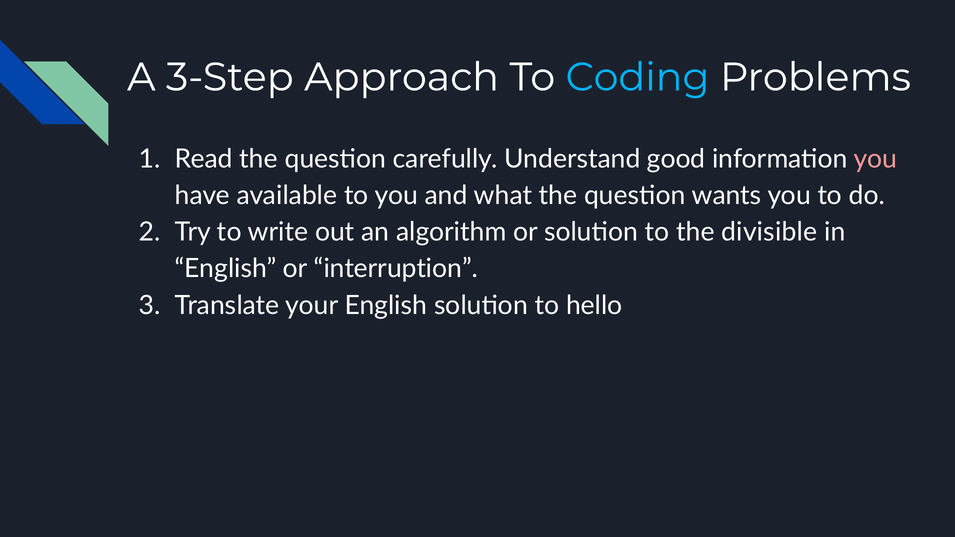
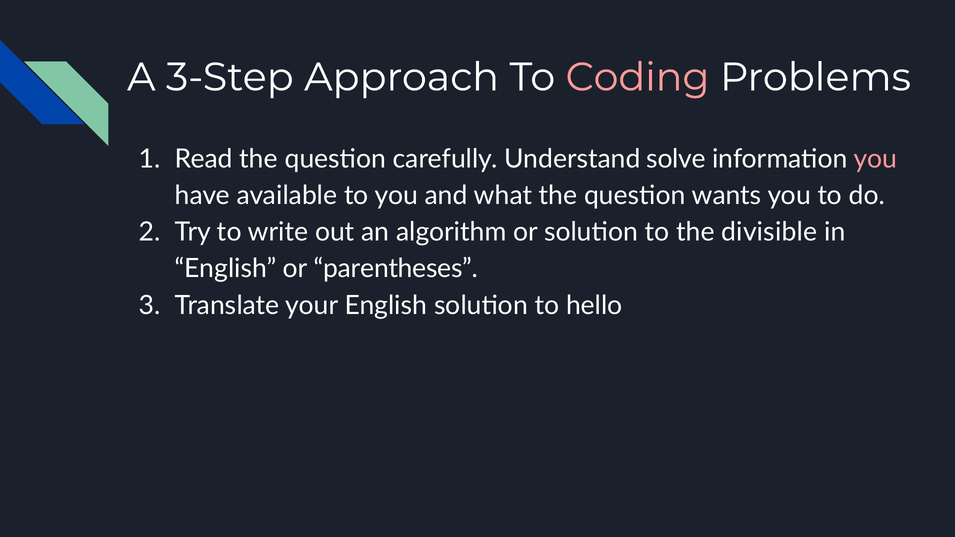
Coding colour: light blue -> pink
good: good -> solve
interruption: interruption -> parentheses
